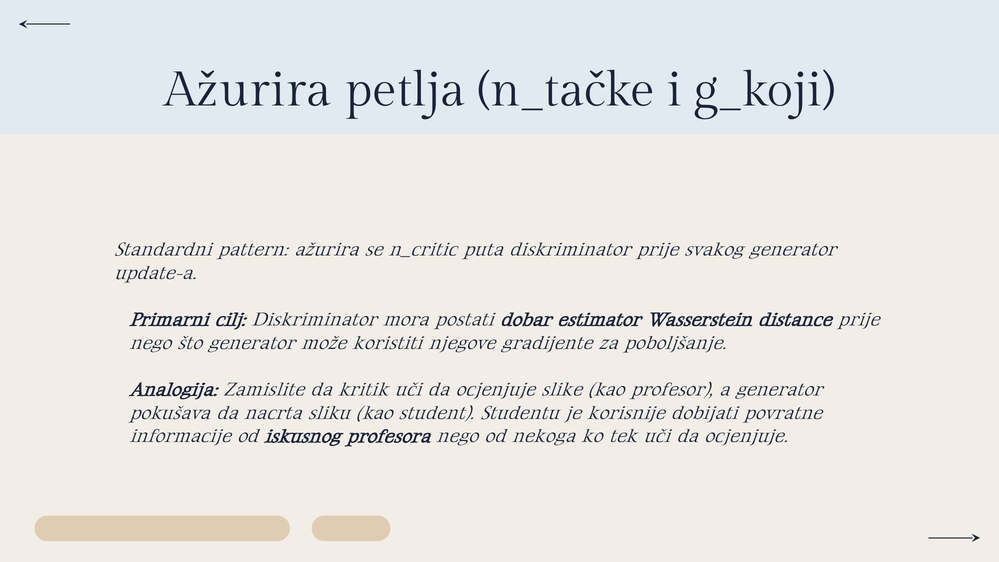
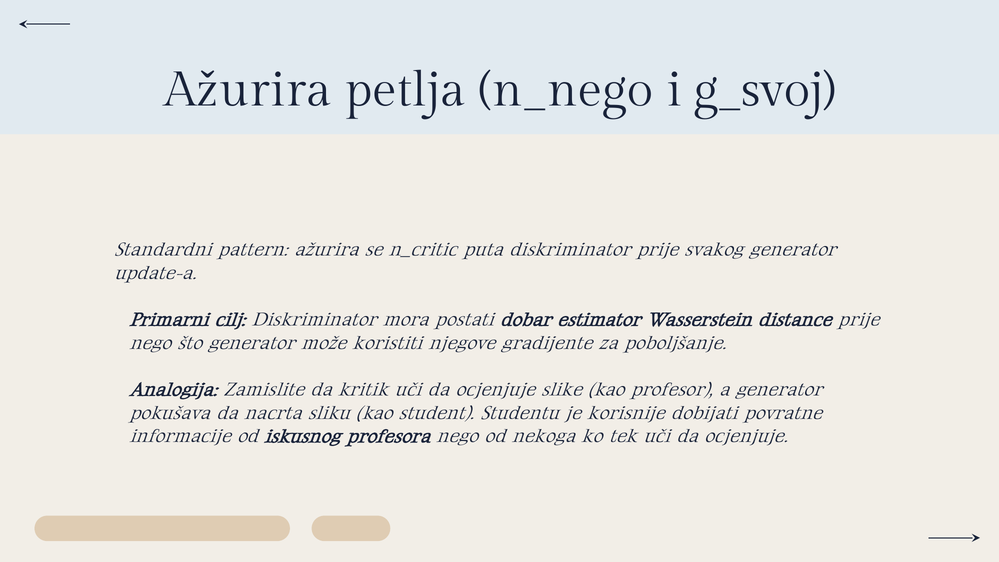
n_tačke: n_tačke -> n_nego
g_koji: g_koji -> g_svoj
